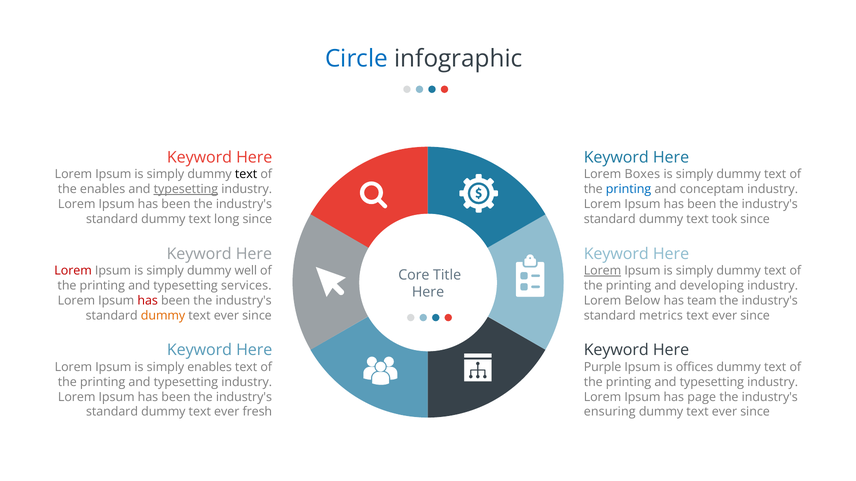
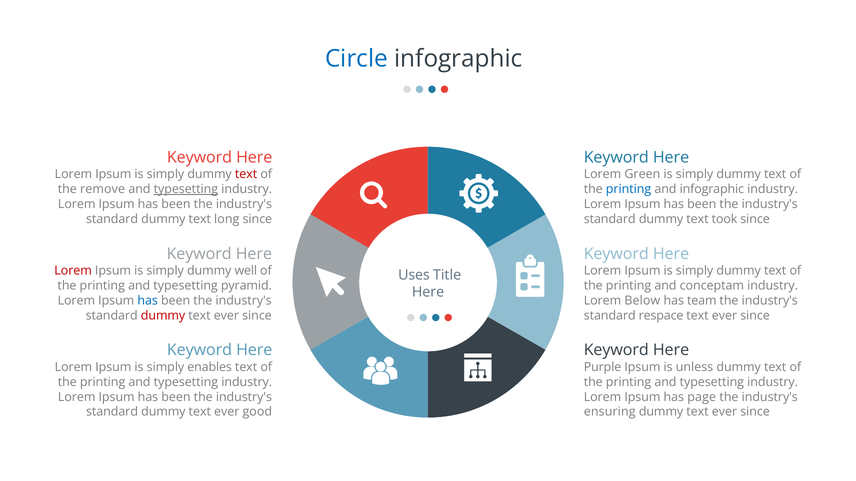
text at (246, 174) colour: black -> red
Boxes: Boxes -> Green
the enables: enables -> remove
and conceptam: conceptam -> infographic
Lorem at (603, 271) underline: present -> none
Core: Core -> Uses
services: services -> pyramid
developing: developing -> conceptam
has at (148, 301) colour: red -> blue
dummy at (163, 316) colour: orange -> red
metrics: metrics -> respace
offices: offices -> unless
fresh: fresh -> good
